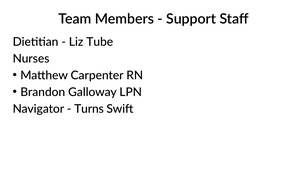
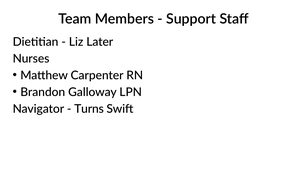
Tube: Tube -> Later
